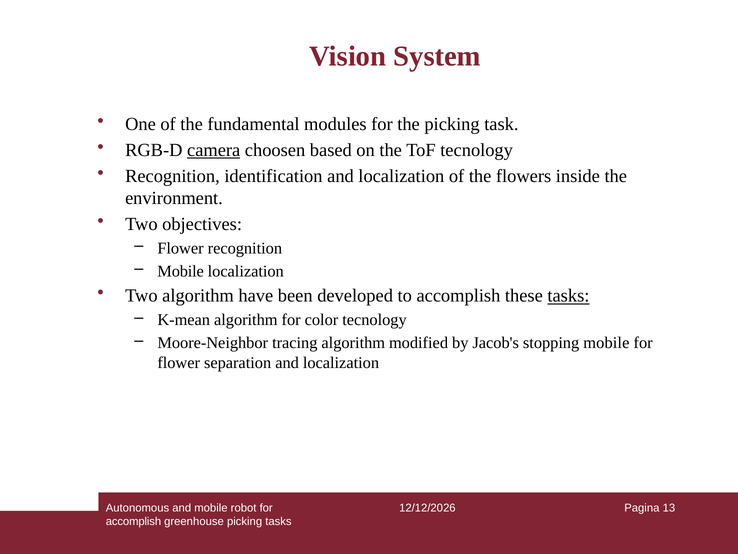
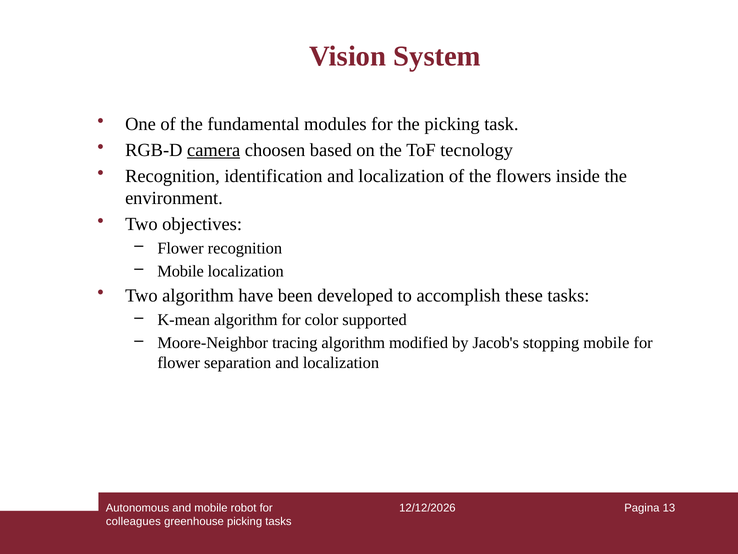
tasks at (568, 296) underline: present -> none
color tecnology: tecnology -> supported
accomplish at (133, 521): accomplish -> colleagues
